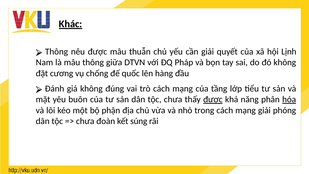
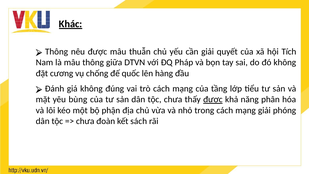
Lịnh: Lịnh -> Tích
buôn: buôn -> bùng
hóa underline: present -> none
súng: súng -> sách
